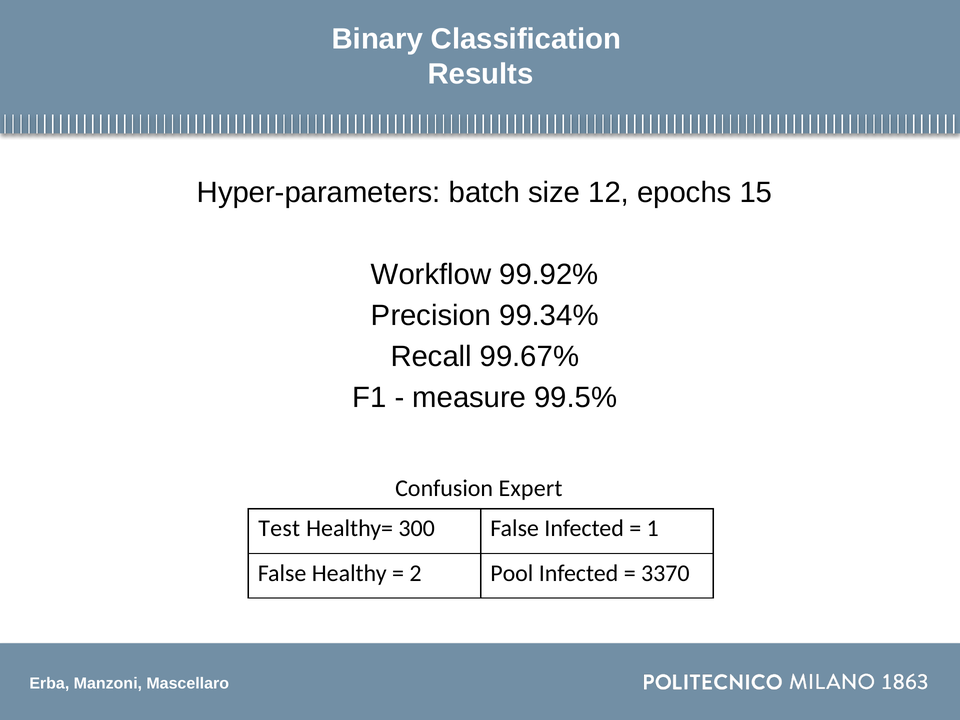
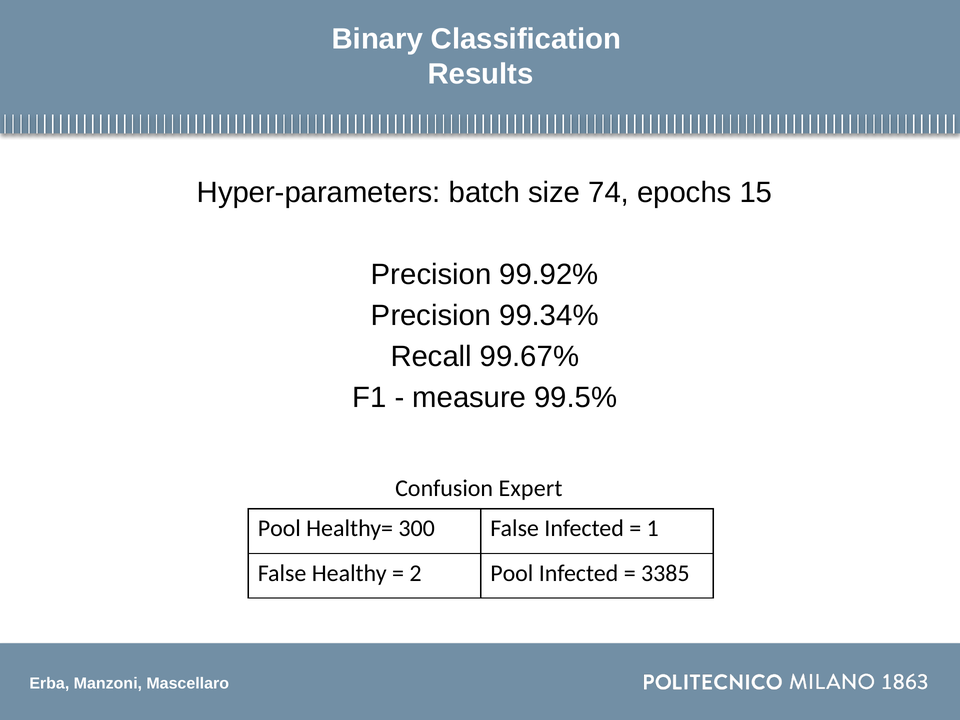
12: 12 -> 74
Workflow at (431, 275): Workflow -> Precision
Test at (279, 529): Test -> Pool
3370: 3370 -> 3385
